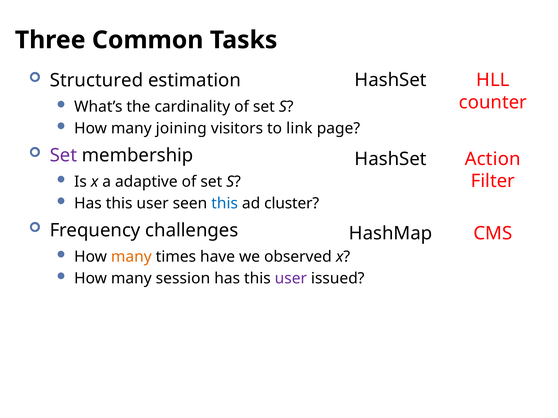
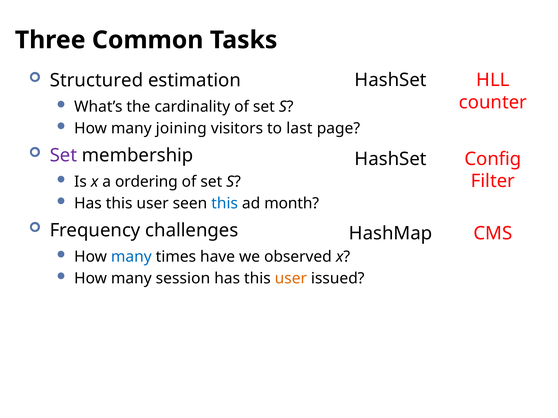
link: link -> last
Action: Action -> Config
adaptive: adaptive -> ordering
cluster: cluster -> month
many at (131, 257) colour: orange -> blue
user at (291, 279) colour: purple -> orange
